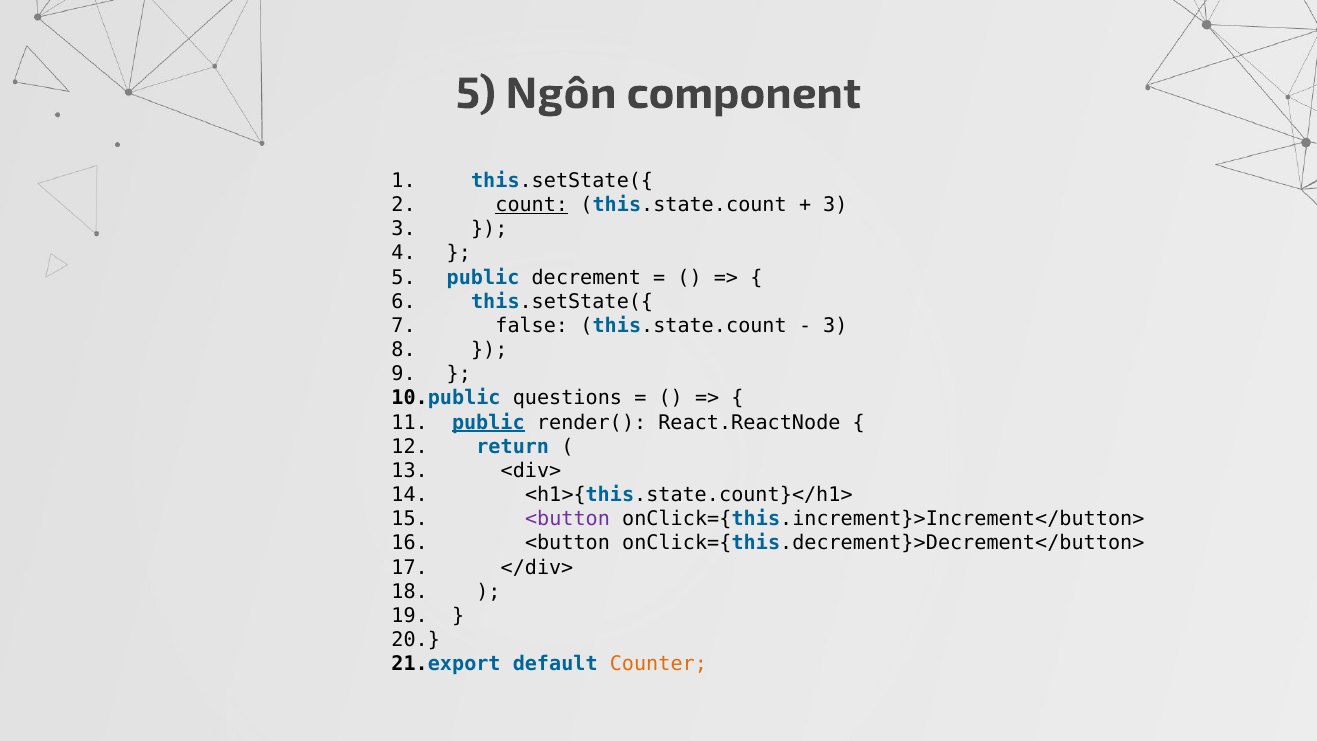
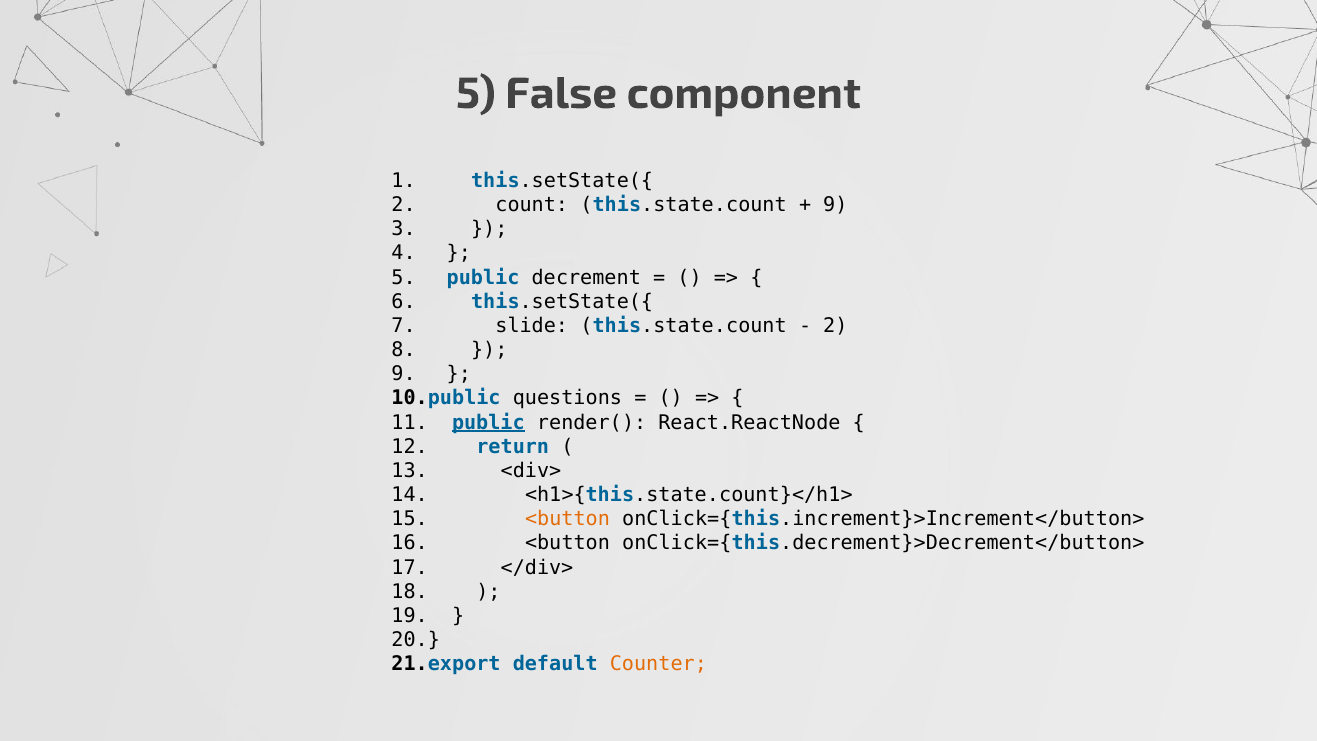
Ngôn: Ngôn -> False
count underline: present -> none
3 at (835, 205): 3 -> 9
false: false -> slide
3 at (835, 326): 3 -> 2
<button at (568, 519) colour: purple -> orange
